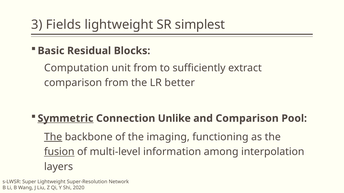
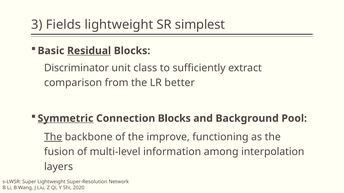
Residual underline: none -> present
Computation: Computation -> Discriminator
unit from: from -> class
Connection Unlike: Unlike -> Blocks
and Comparison: Comparison -> Background
imaging: imaging -> improve
fusion underline: present -> none
